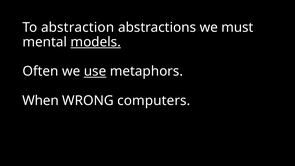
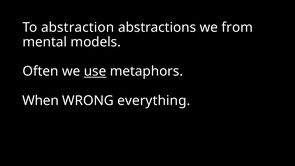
must: must -> from
models underline: present -> none
computers: computers -> everything
